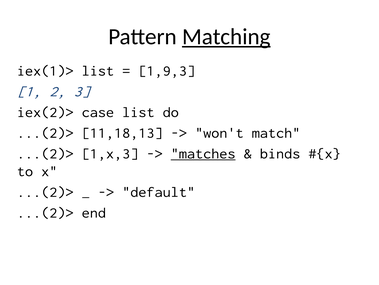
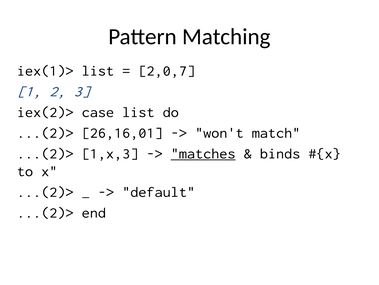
Matching underline: present -> none
1,9,3: 1,9,3 -> 2,0,7
11,18,13: 11,18,13 -> 26,16,01
